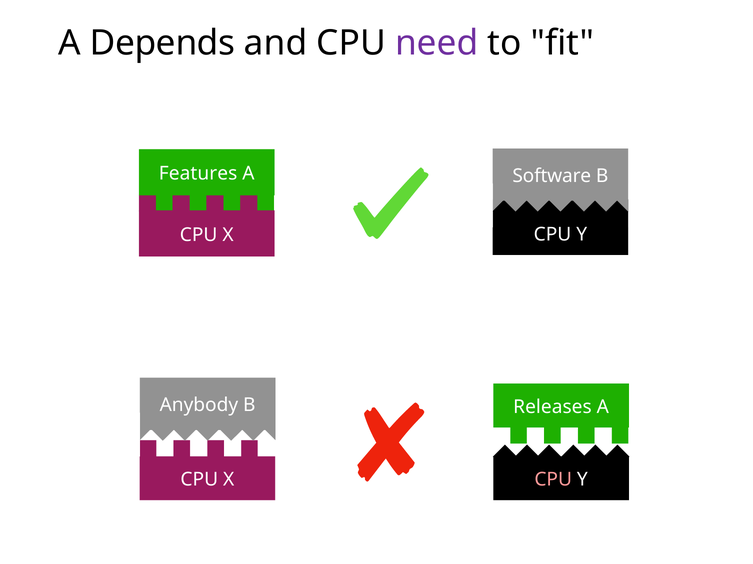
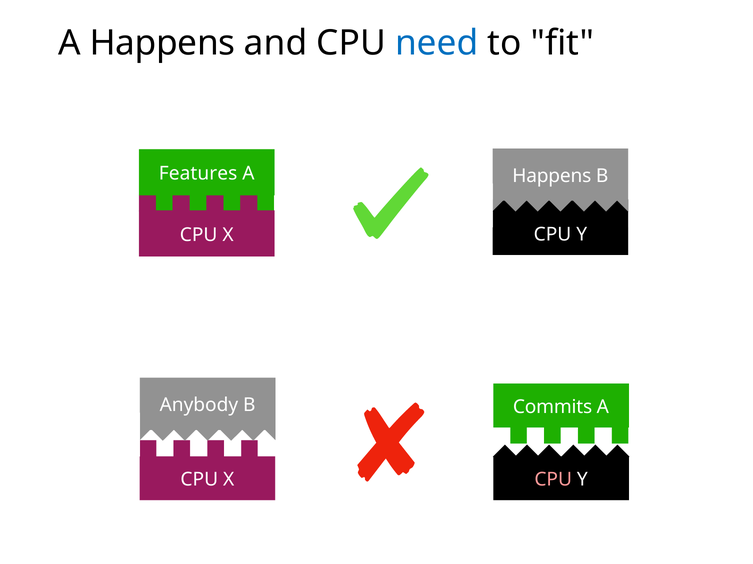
A Depends: Depends -> Happens
need colour: purple -> blue
Software at (552, 176): Software -> Happens
Releases: Releases -> Commits
